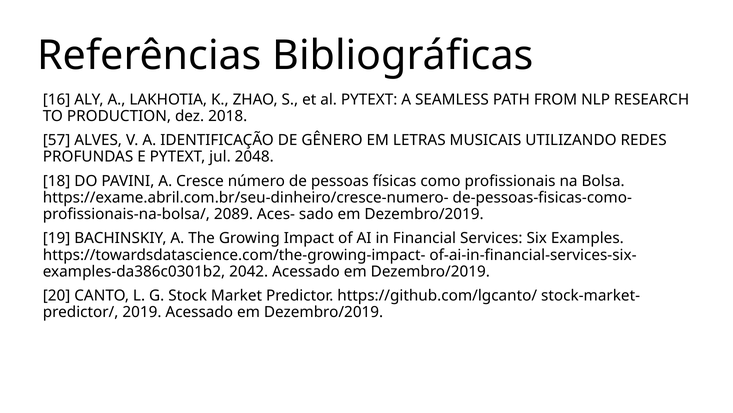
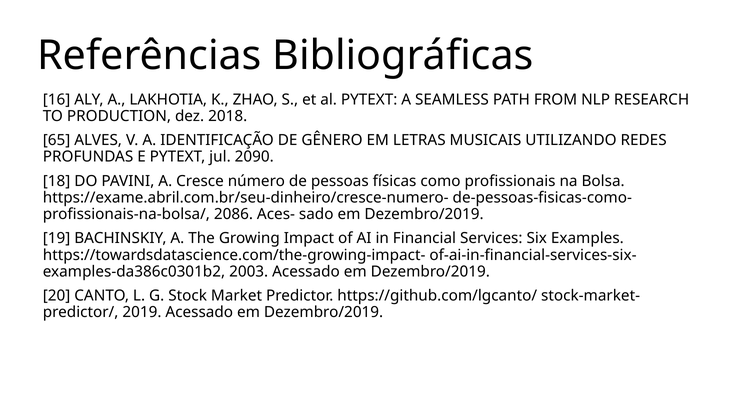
57: 57 -> 65
2048: 2048 -> 2090
2089: 2089 -> 2086
2042: 2042 -> 2003
